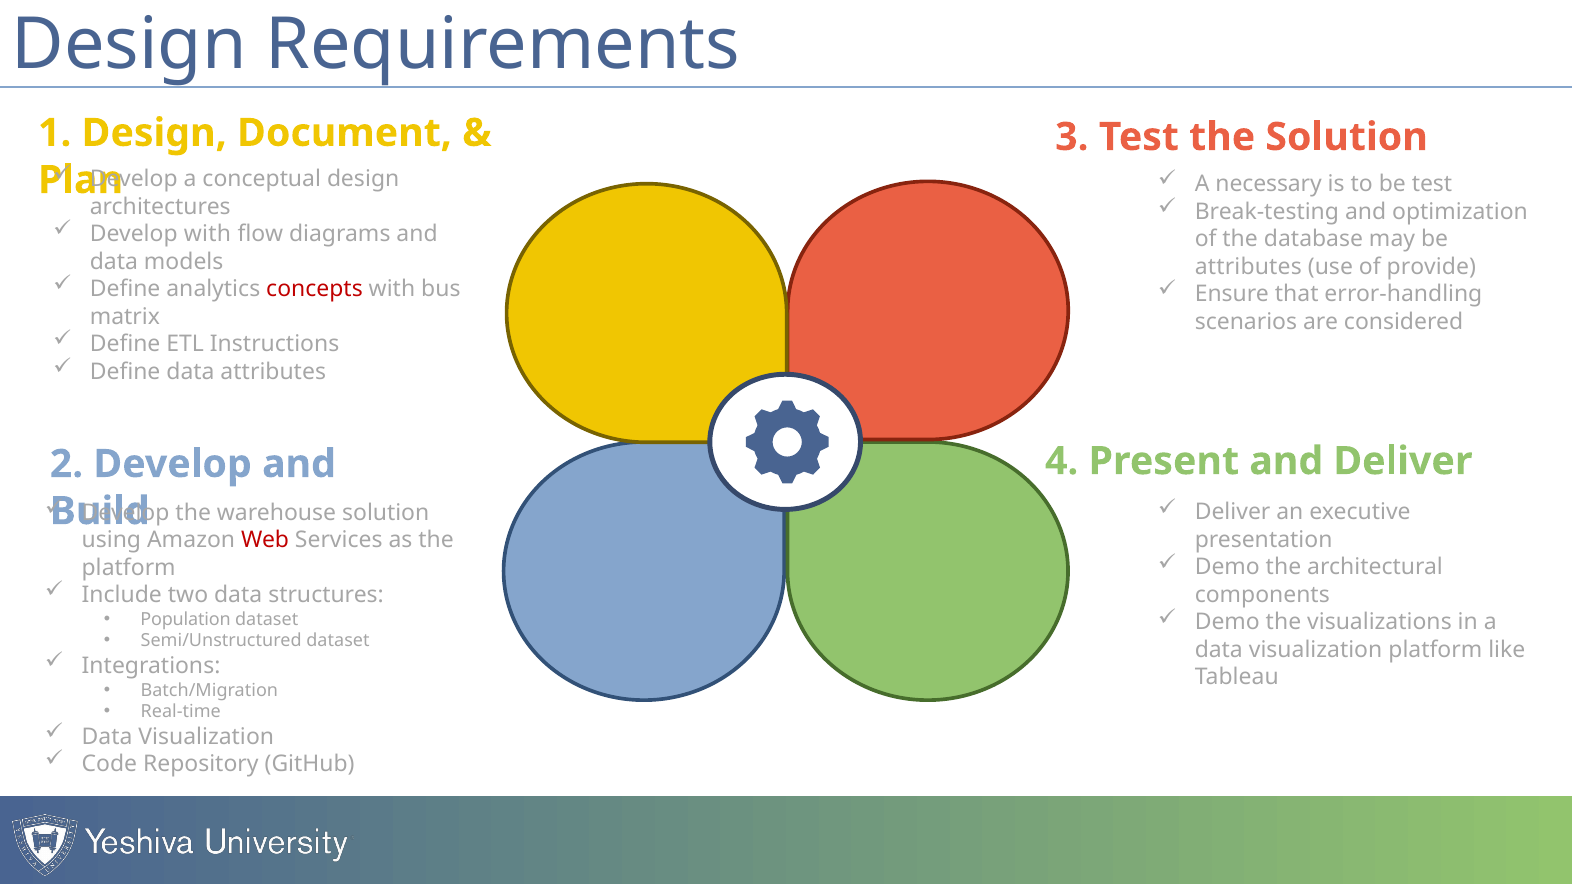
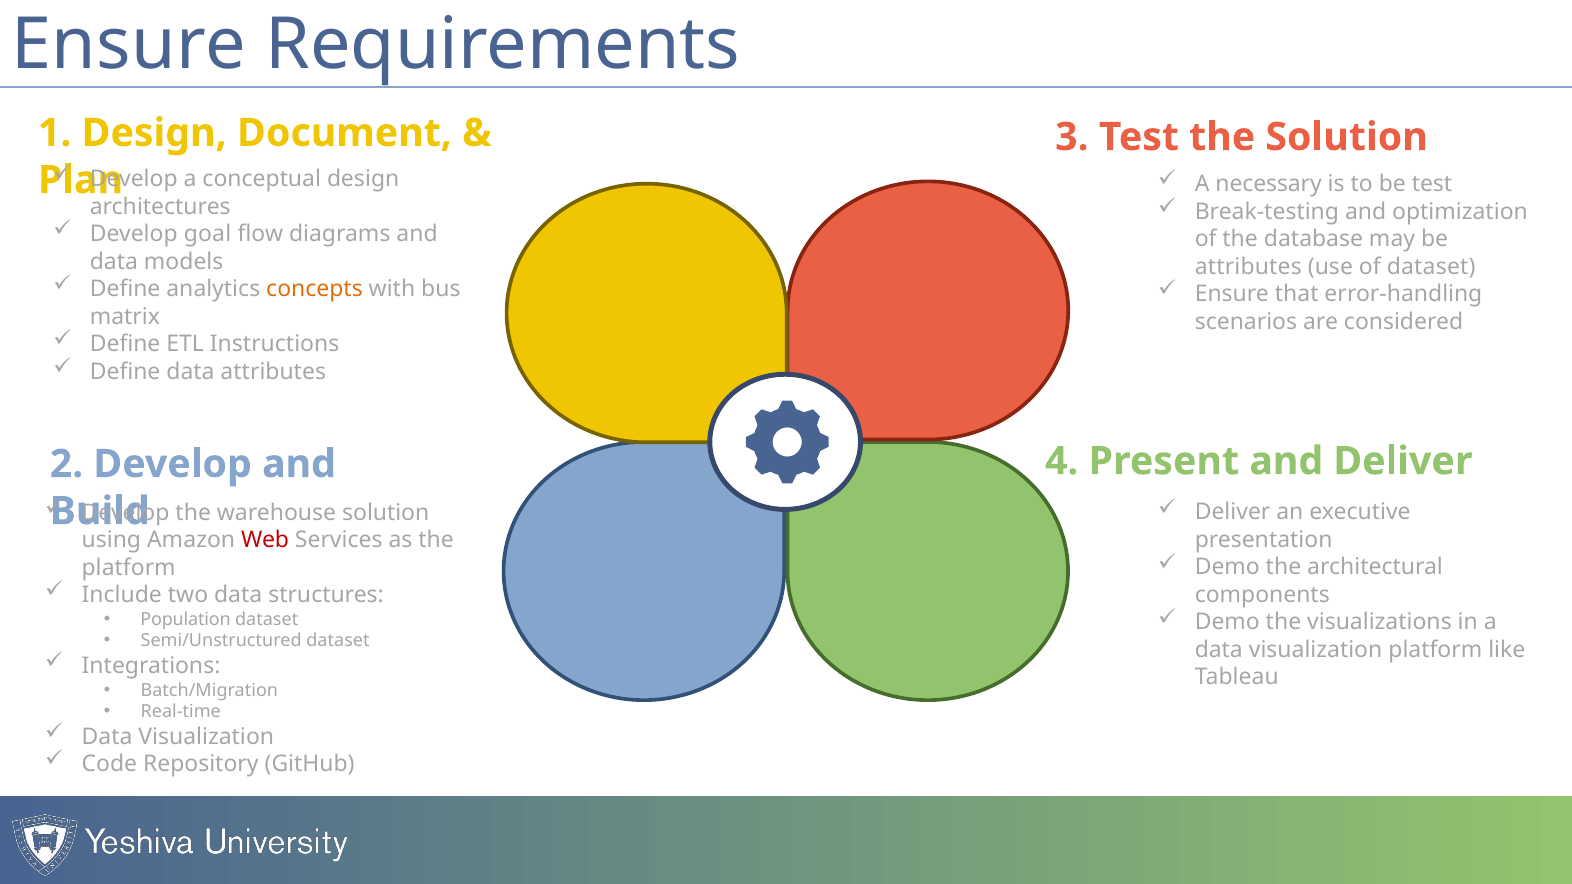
Design at (129, 44): Design -> Ensure
Develop with: with -> goal
of provide: provide -> dataset
concepts colour: red -> orange
